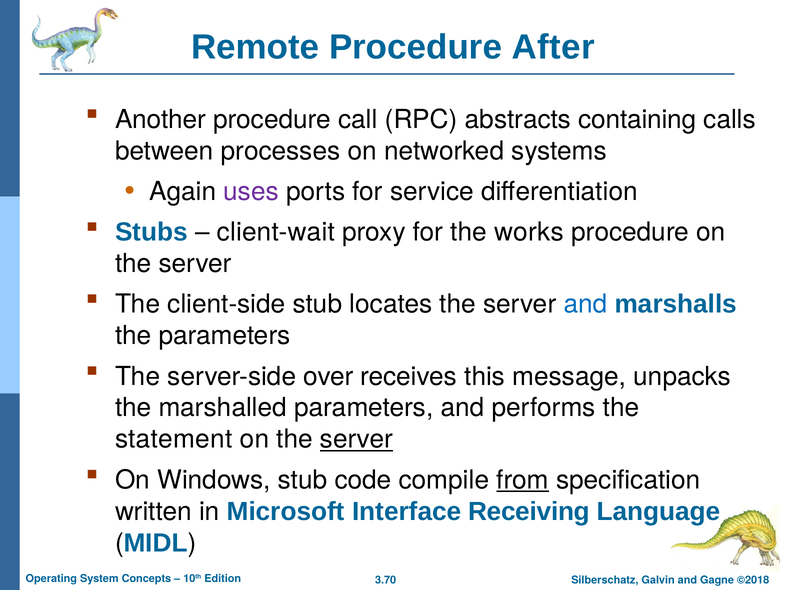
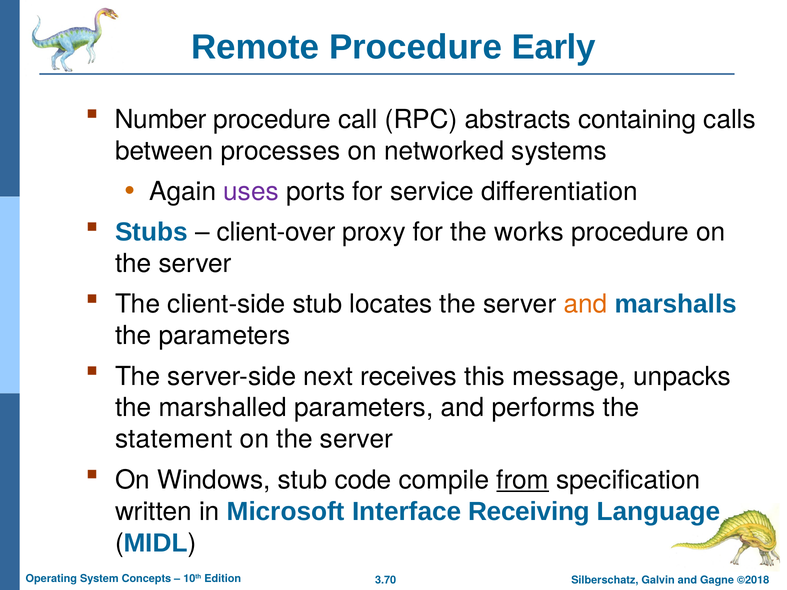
After: After -> Early
Another: Another -> Number
client-wait: client-wait -> client-over
and at (585, 304) colour: blue -> orange
over: over -> next
server at (357, 439) underline: present -> none
